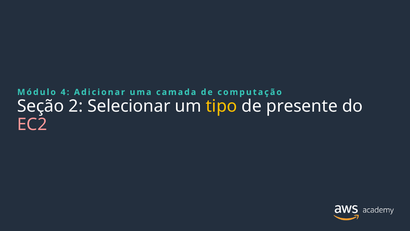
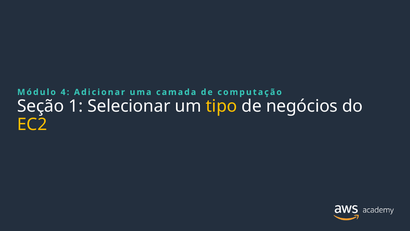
2: 2 -> 1
presente: presente -> negócios
EC2 colour: pink -> yellow
